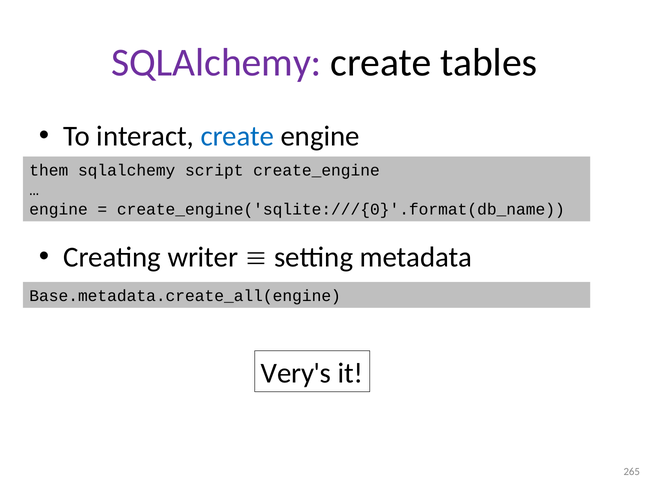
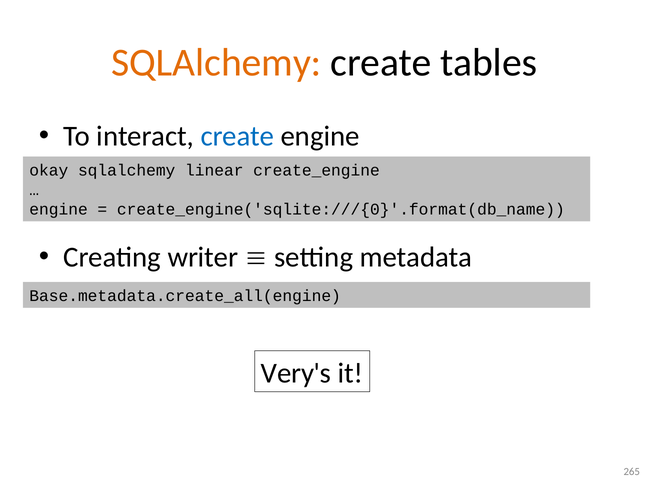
SQLAlchemy at (216, 63) colour: purple -> orange
them: them -> okay
script: script -> linear
